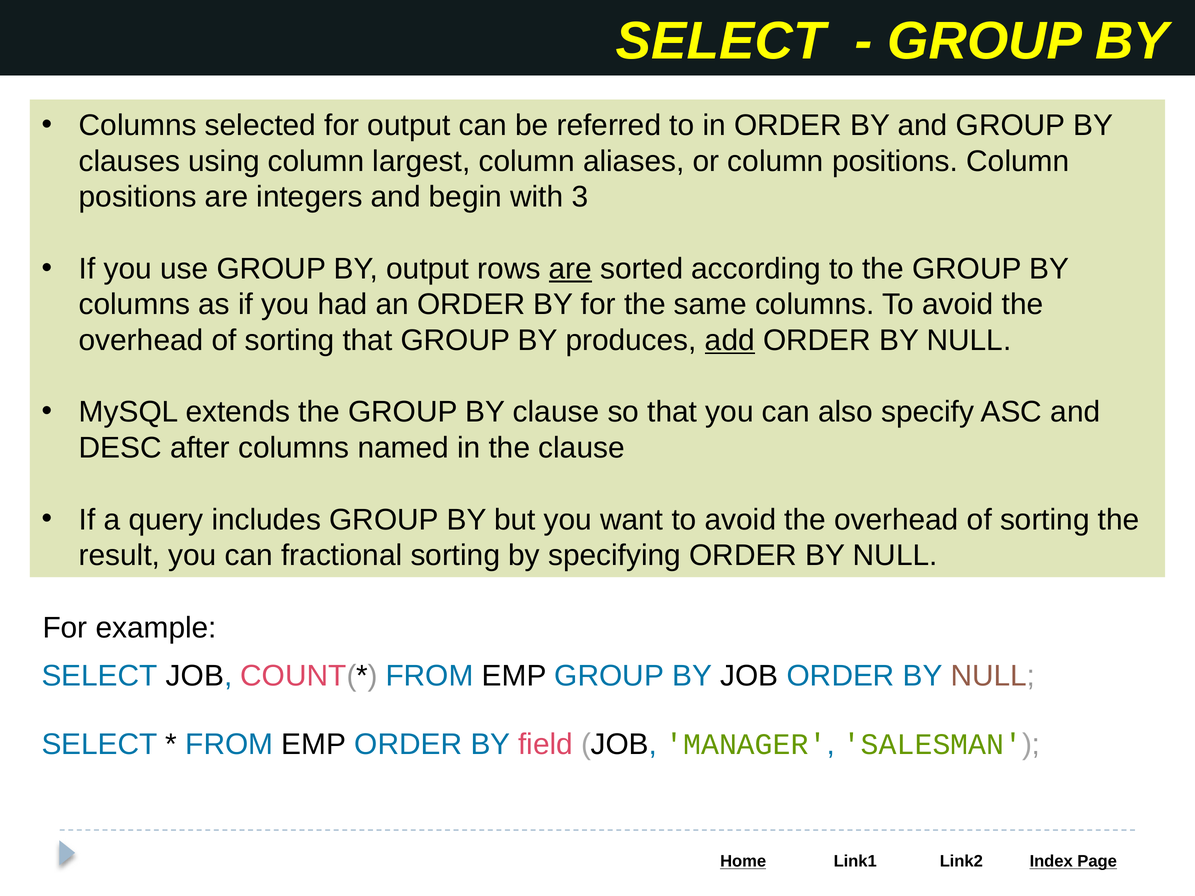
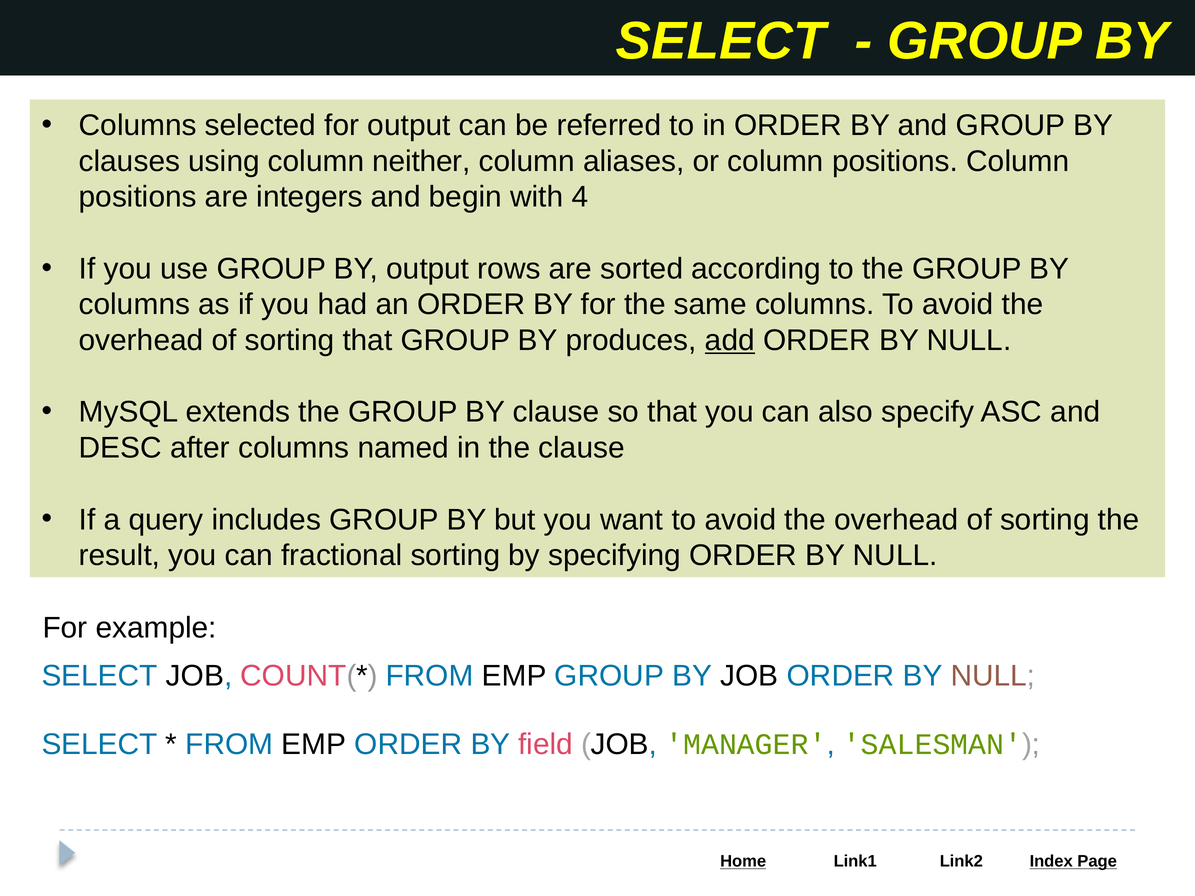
largest: largest -> neither
3: 3 -> 4
are at (570, 269) underline: present -> none
